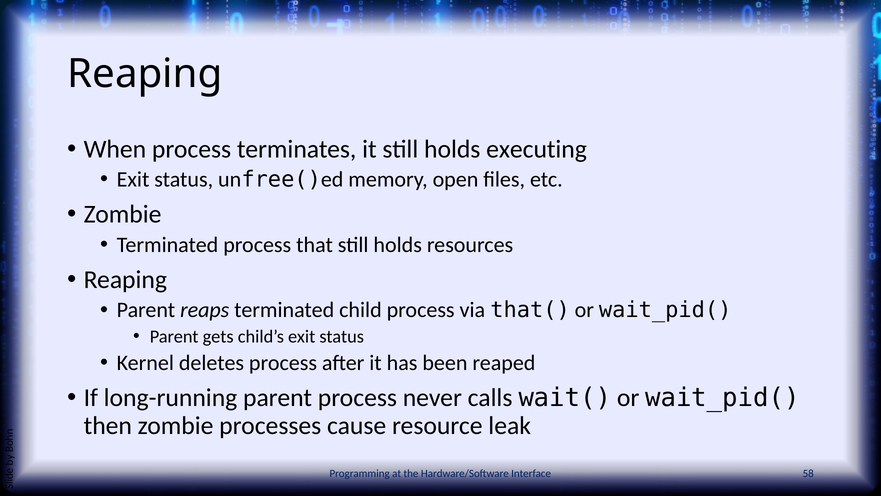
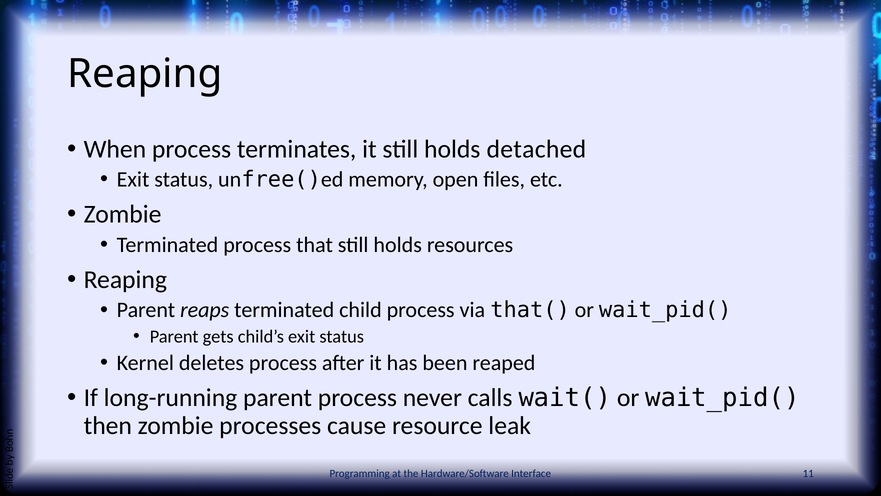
executing: executing -> detached
58: 58 -> 11
